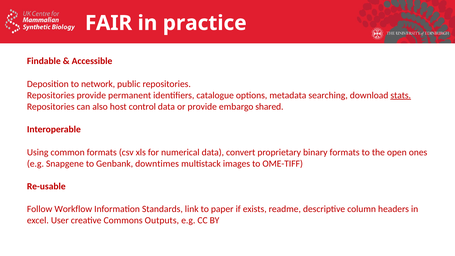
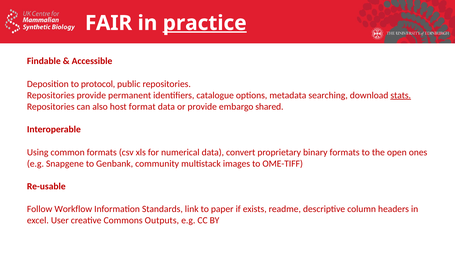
practice underline: none -> present
network: network -> protocol
control: control -> format
downtimes: downtimes -> community
